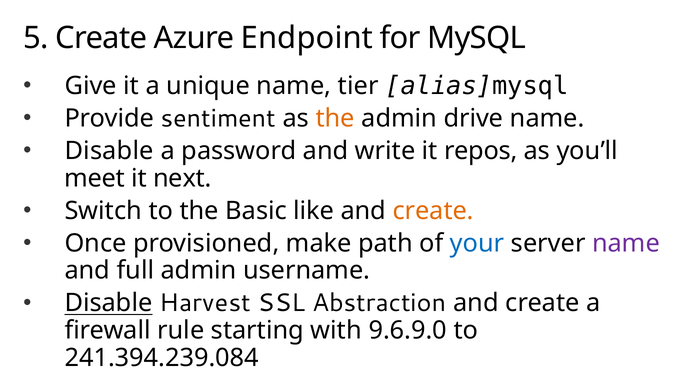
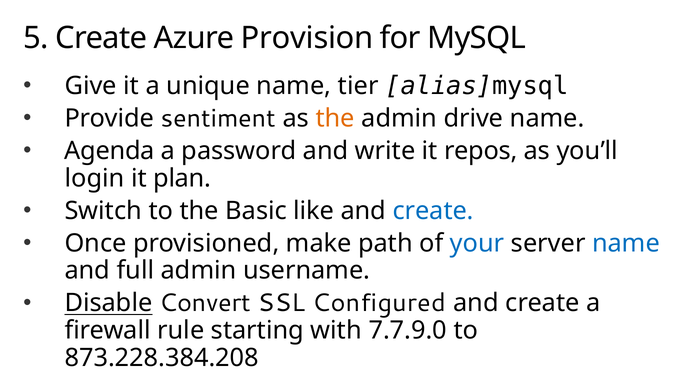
Endpoint: Endpoint -> Provision
Disable at (109, 151): Disable -> Agenda
meet: meet -> login
next: next -> plan
create at (433, 211) colour: orange -> blue
name at (626, 243) colour: purple -> blue
Harvest: Harvest -> Convert
Abstraction: Abstraction -> Configured
9.6.9.0: 9.6.9.0 -> 7.7.9.0
241.394.239.084: 241.394.239.084 -> 873.228.384.208
